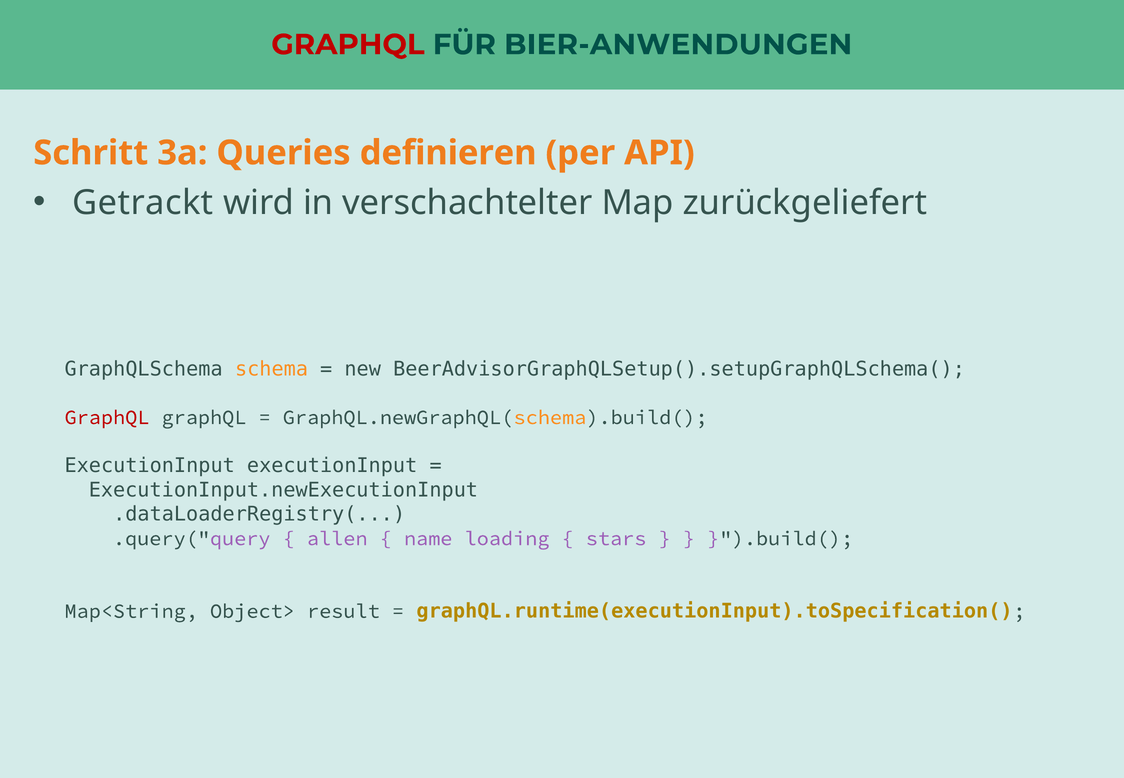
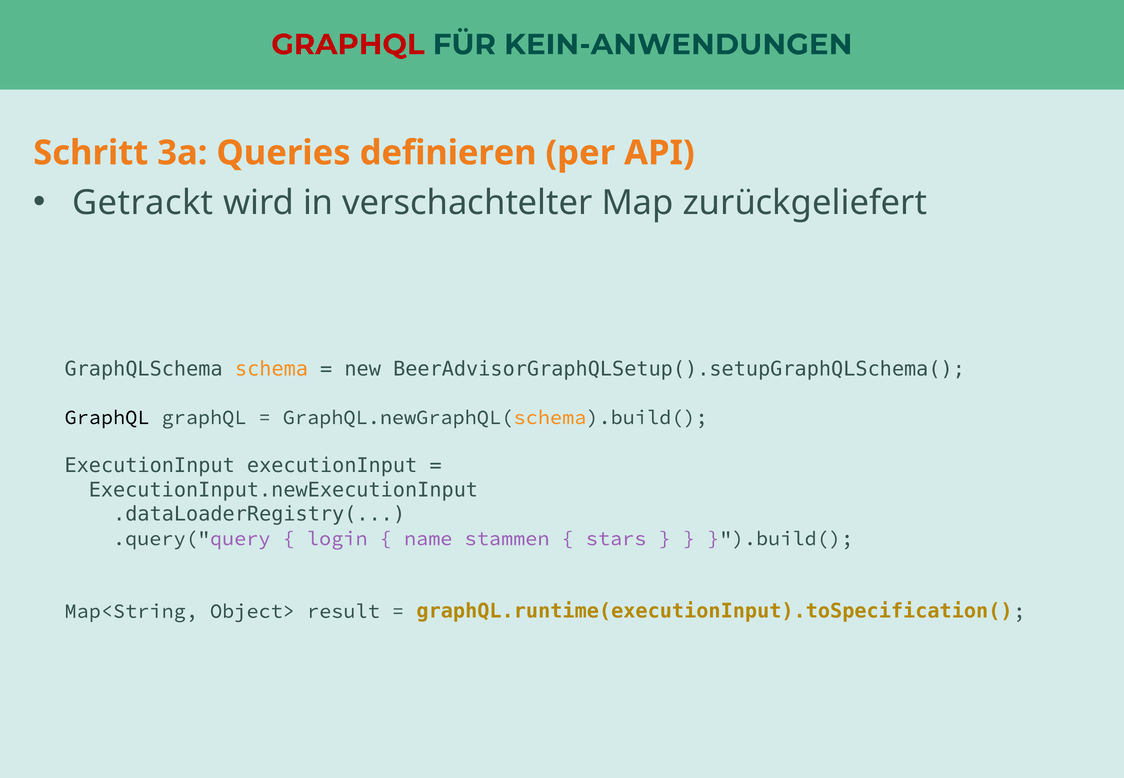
BIER-ANWENDUNGEN: BIER-ANWENDUNGEN -> KEIN-ANWENDUNGEN
GraphQL at (107, 417) colour: red -> black
allen: allen -> login
loading: loading -> stammen
